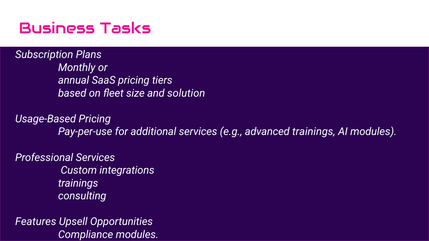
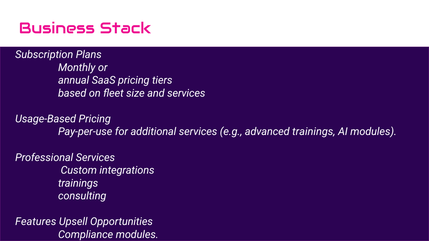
Tasks: Tasks -> Stack
and solution: solution -> services
